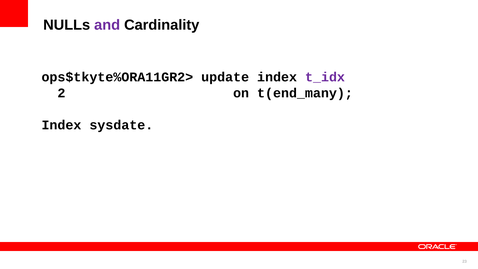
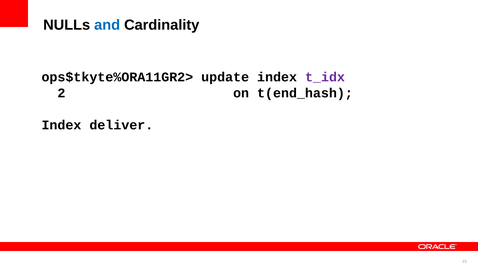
and colour: purple -> blue
t(end_many: t(end_many -> t(end_hash
sysdate: sysdate -> deliver
